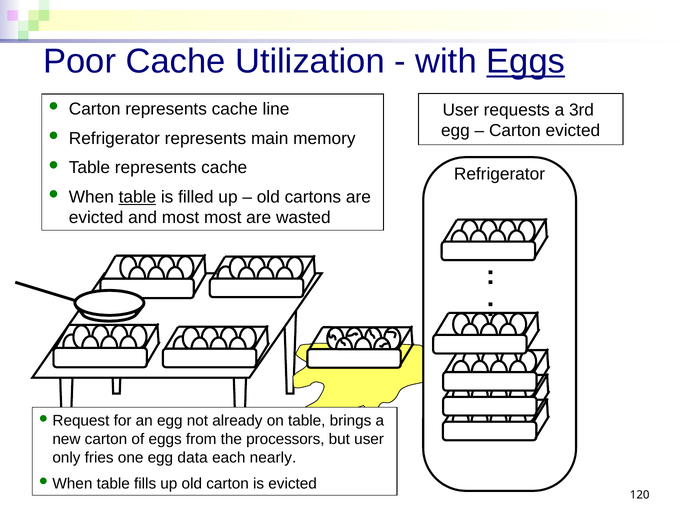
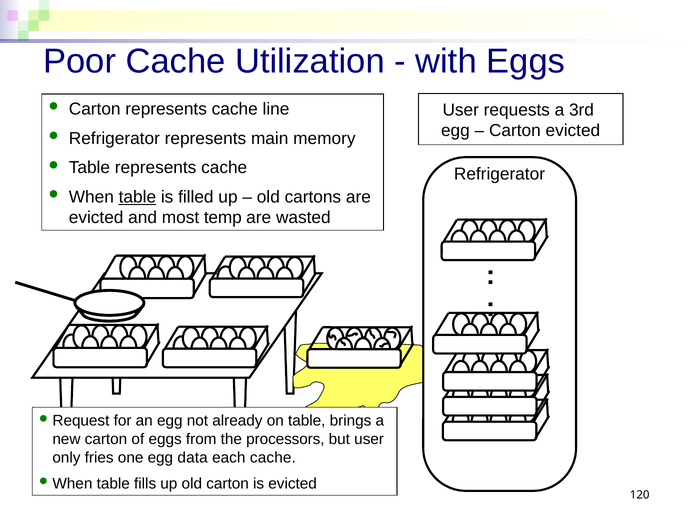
Eggs at (526, 62) underline: present -> none
most most: most -> temp
each nearly: nearly -> cache
